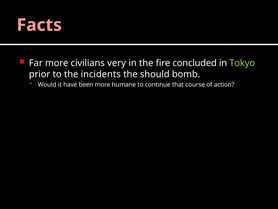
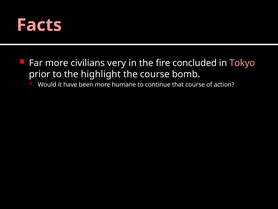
Tokyo colour: light green -> pink
incidents: incidents -> highlight
the should: should -> course
